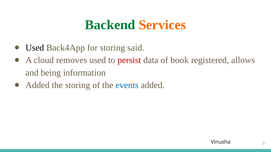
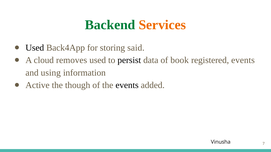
persist colour: red -> black
registered allows: allows -> events
being: being -> using
Added at (38, 85): Added -> Active
the storing: storing -> though
events at (127, 85) colour: blue -> black
